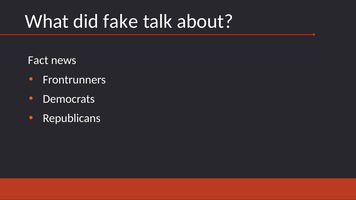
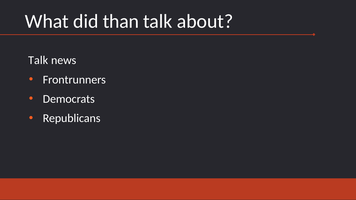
fake: fake -> than
Fact at (38, 60): Fact -> Talk
